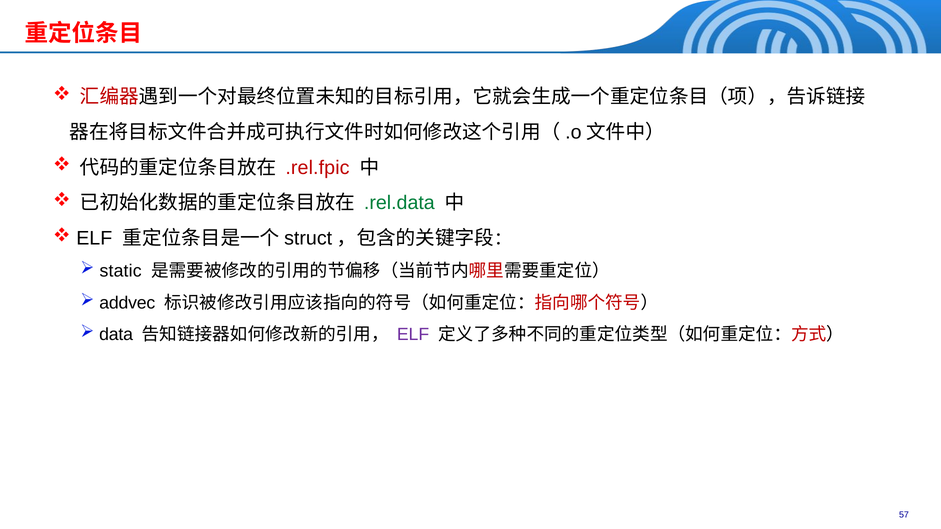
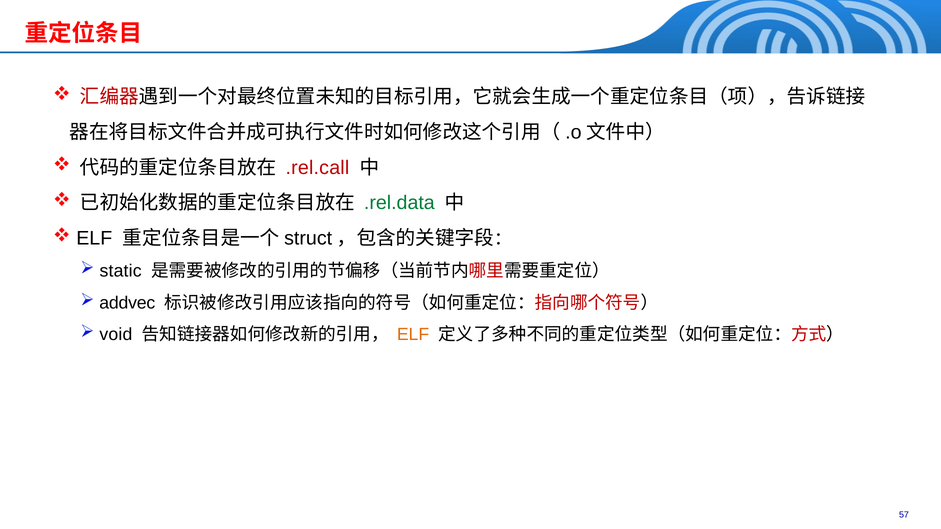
.rel.fpic: .rel.fpic -> .rel.call
data: data -> void
ELF at (413, 335) colour: purple -> orange
